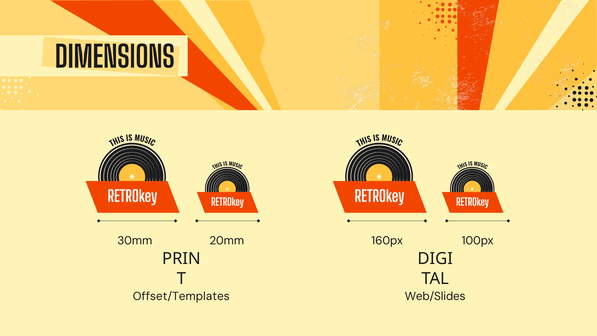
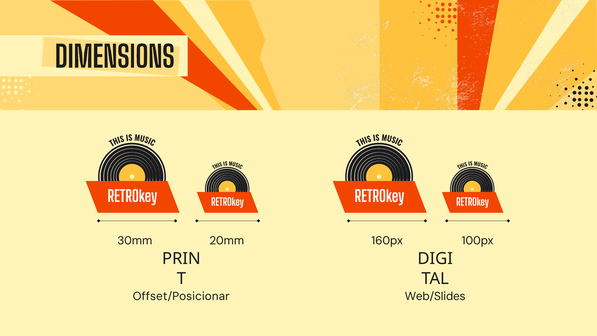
Offset/Templates: Offset/Templates -> Offset/Posicionar
